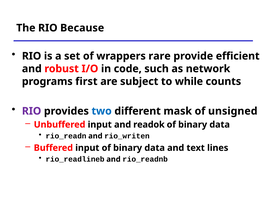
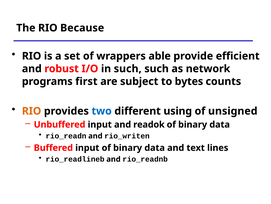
rare: rare -> able
in code: code -> such
while: while -> bytes
RIO at (32, 111) colour: purple -> orange
mask: mask -> using
